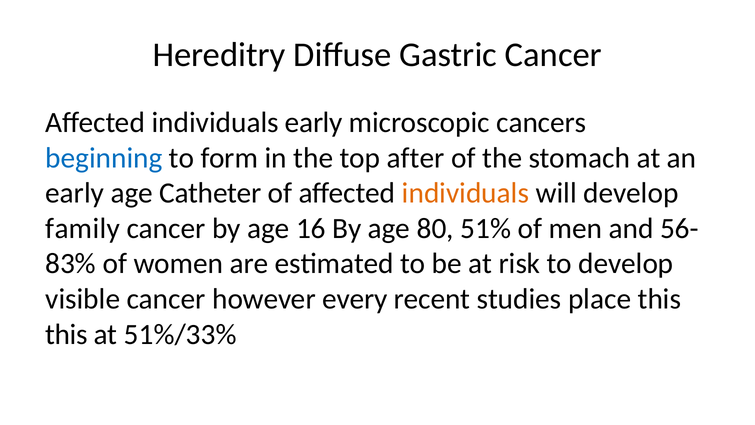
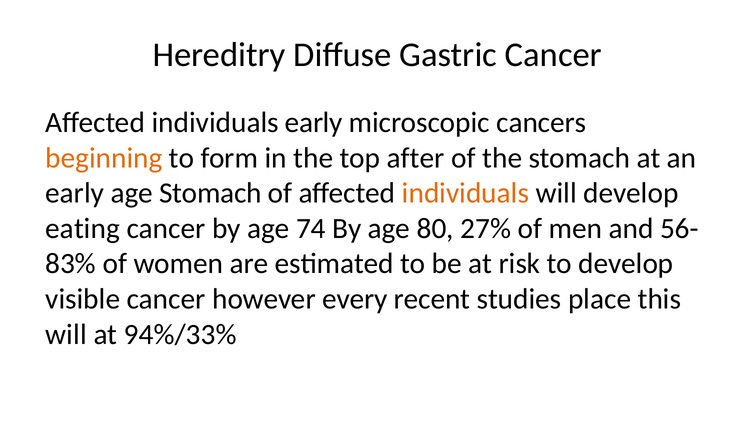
beginning colour: blue -> orange
age Catheter: Catheter -> Stomach
family: family -> eating
16: 16 -> 74
51%: 51% -> 27%
this at (66, 334): this -> will
51%/33%: 51%/33% -> 94%/33%
